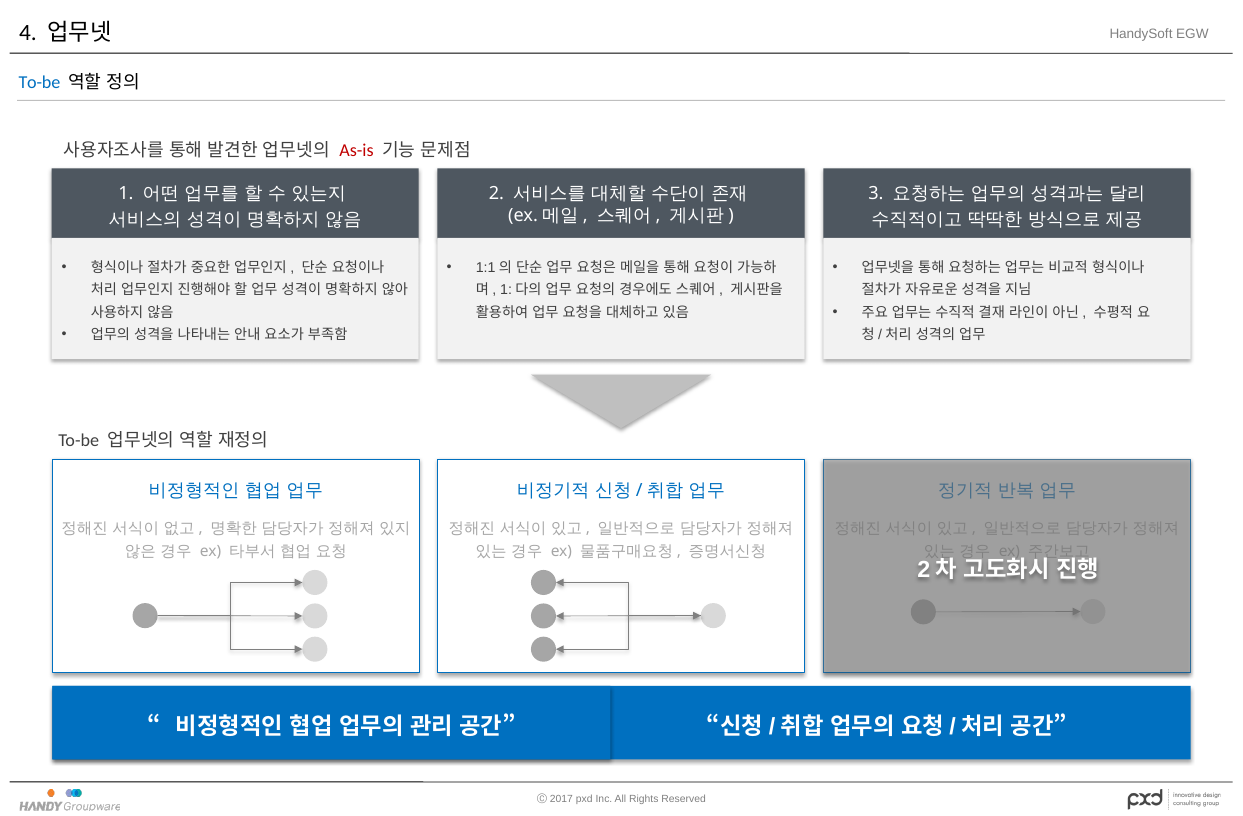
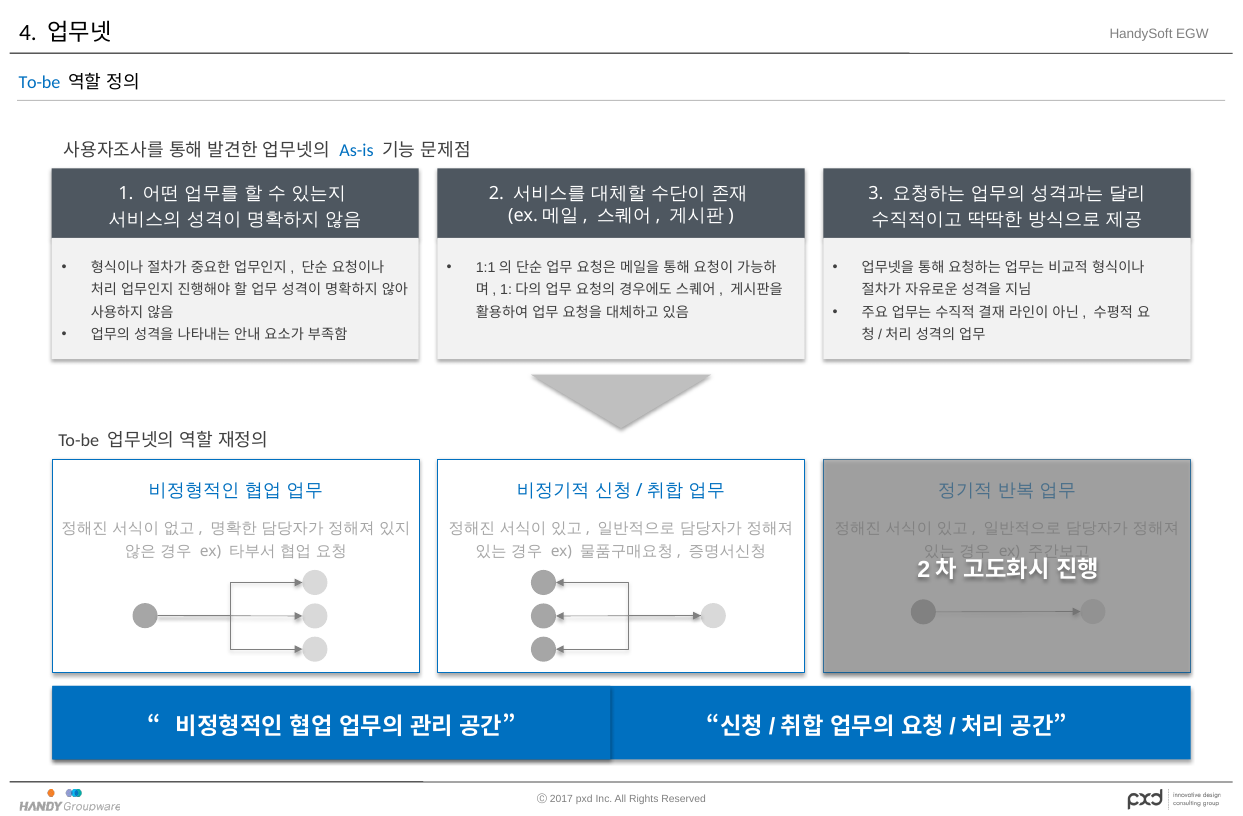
As-is colour: red -> blue
